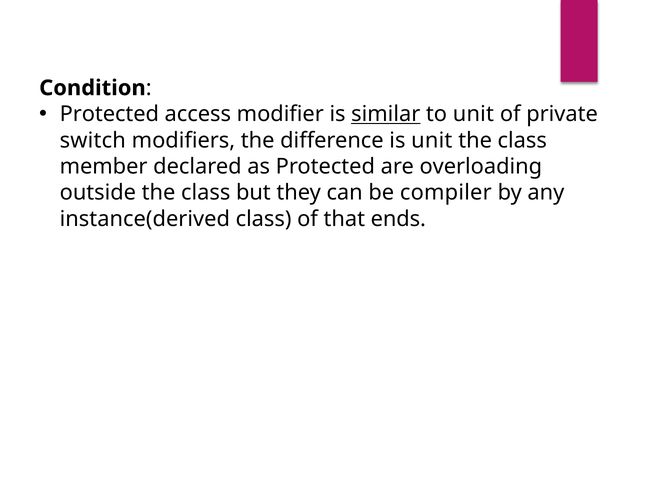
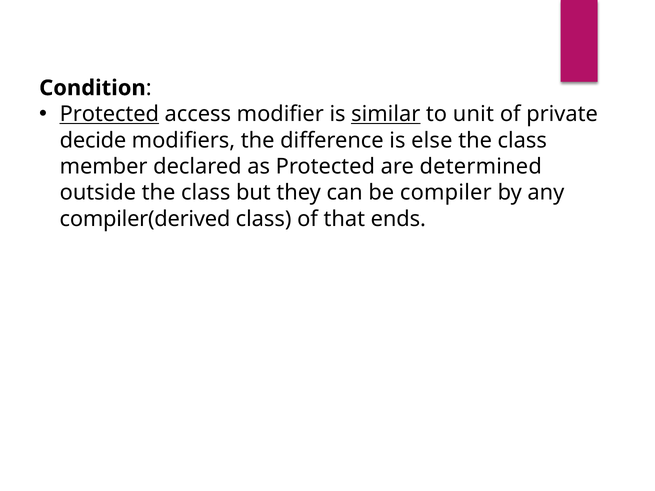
Protected at (109, 114) underline: none -> present
switch: switch -> decide
is unit: unit -> else
overloading: overloading -> determined
instance(derived: instance(derived -> compiler(derived
